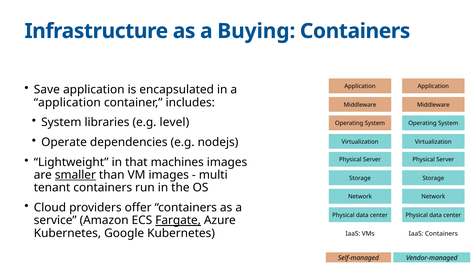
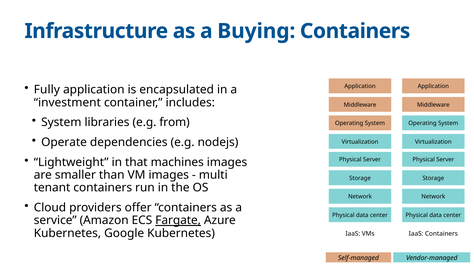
Save: Save -> Fully
application at (67, 103): application -> investment
level: level -> from
smaller underline: present -> none
